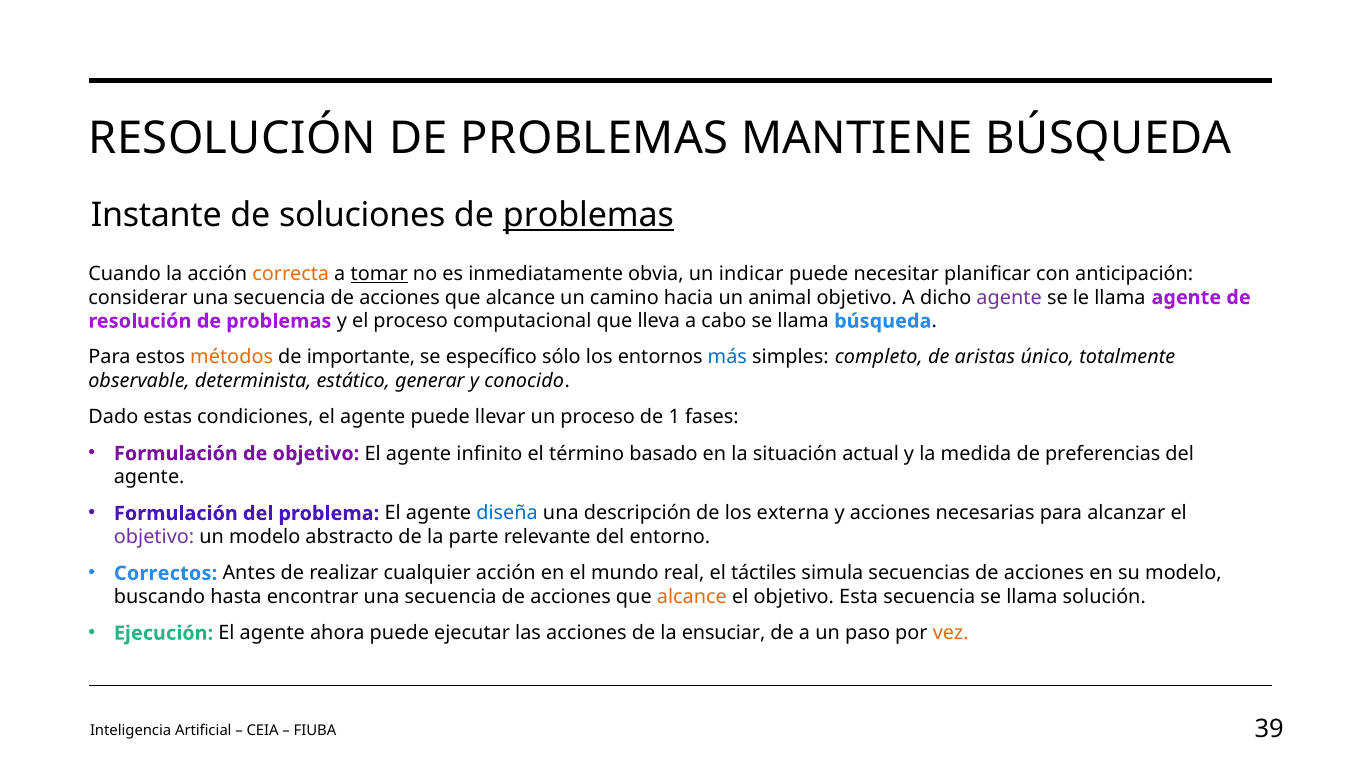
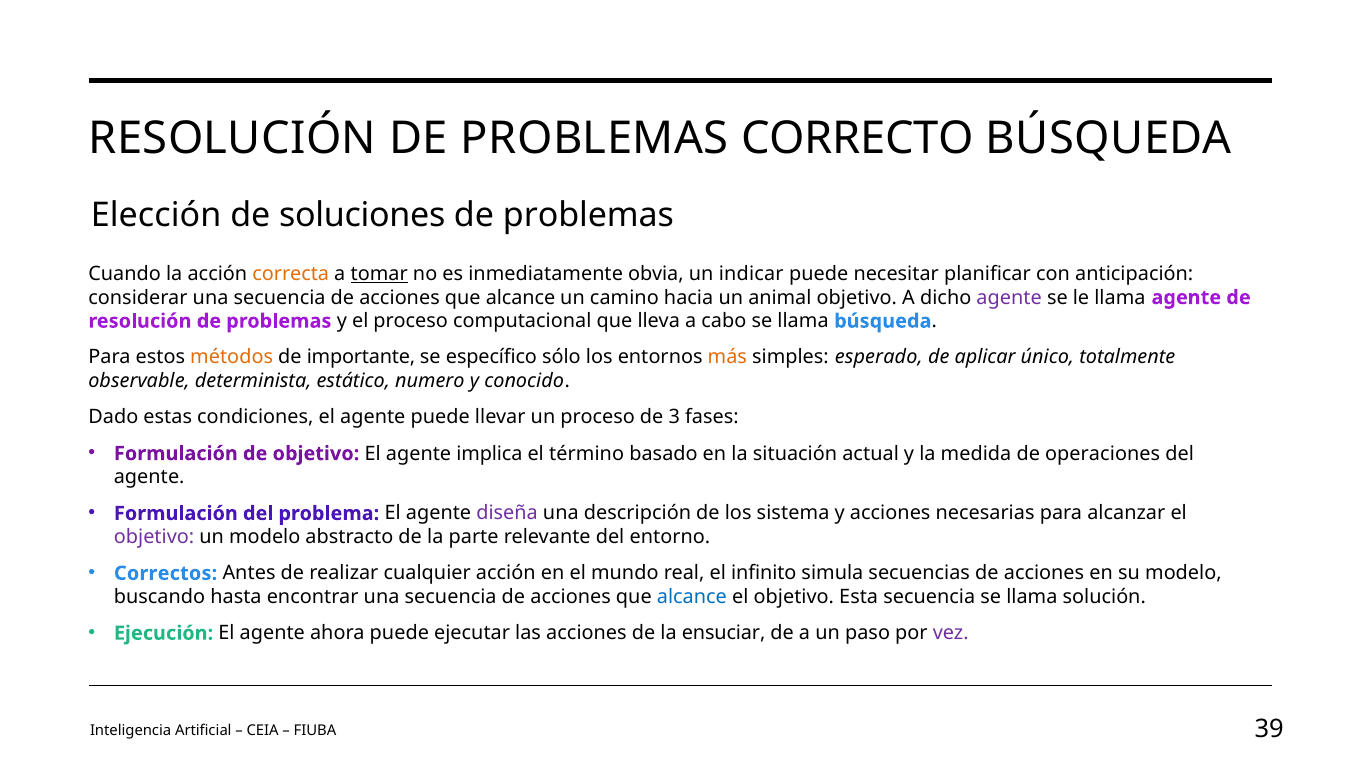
MANTIENE: MANTIENE -> CORRECTO
Instante: Instante -> Elección
problemas at (588, 215) underline: present -> none
más colour: blue -> orange
completo: completo -> esperado
aristas: aristas -> aplicar
generar: generar -> numero
1: 1 -> 3
infinito: infinito -> implica
preferencias: preferencias -> operaciones
diseña colour: blue -> purple
externa: externa -> sistema
táctiles: táctiles -> infinito
alcance at (692, 597) colour: orange -> blue
vez colour: orange -> purple
